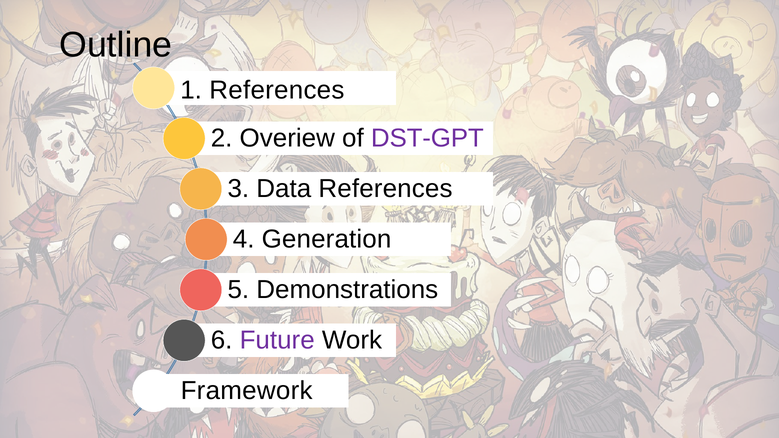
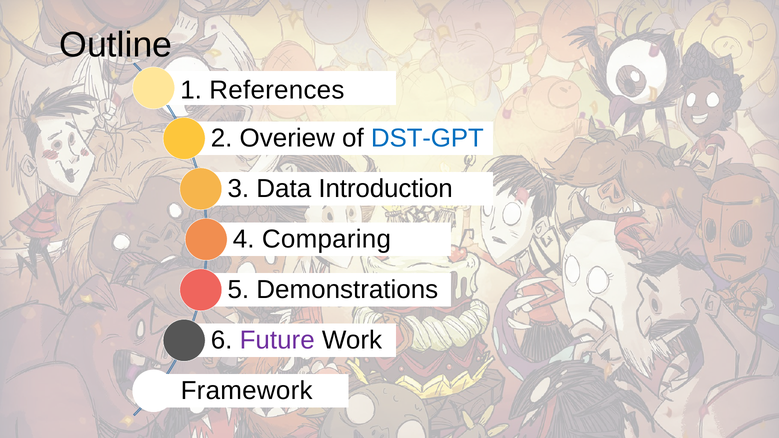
DST-GPT colour: purple -> blue
Data References: References -> Introduction
Generation: Generation -> Comparing
